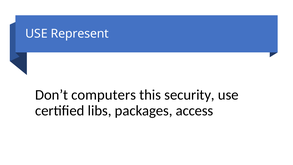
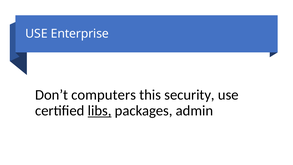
Represent: Represent -> Enterprise
libs underline: none -> present
access: access -> admin
